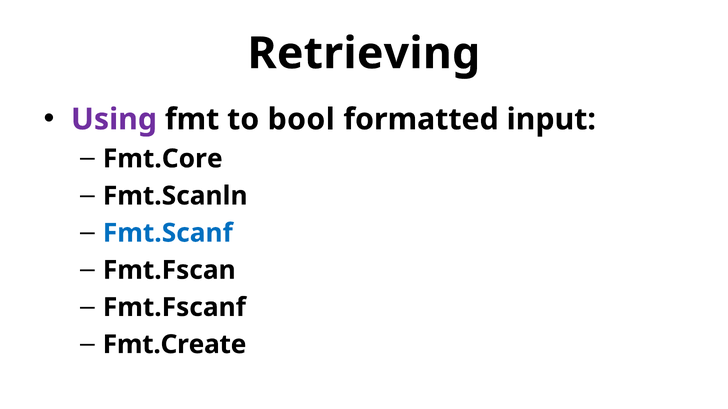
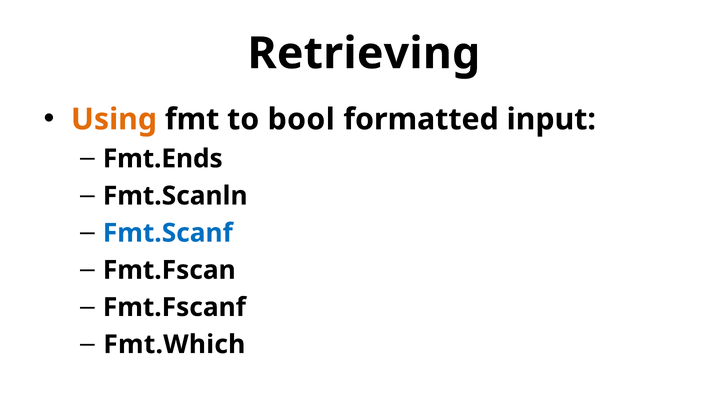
Using colour: purple -> orange
Fmt.Core: Fmt.Core -> Fmt.Ends
Fmt.Create: Fmt.Create -> Fmt.Which
